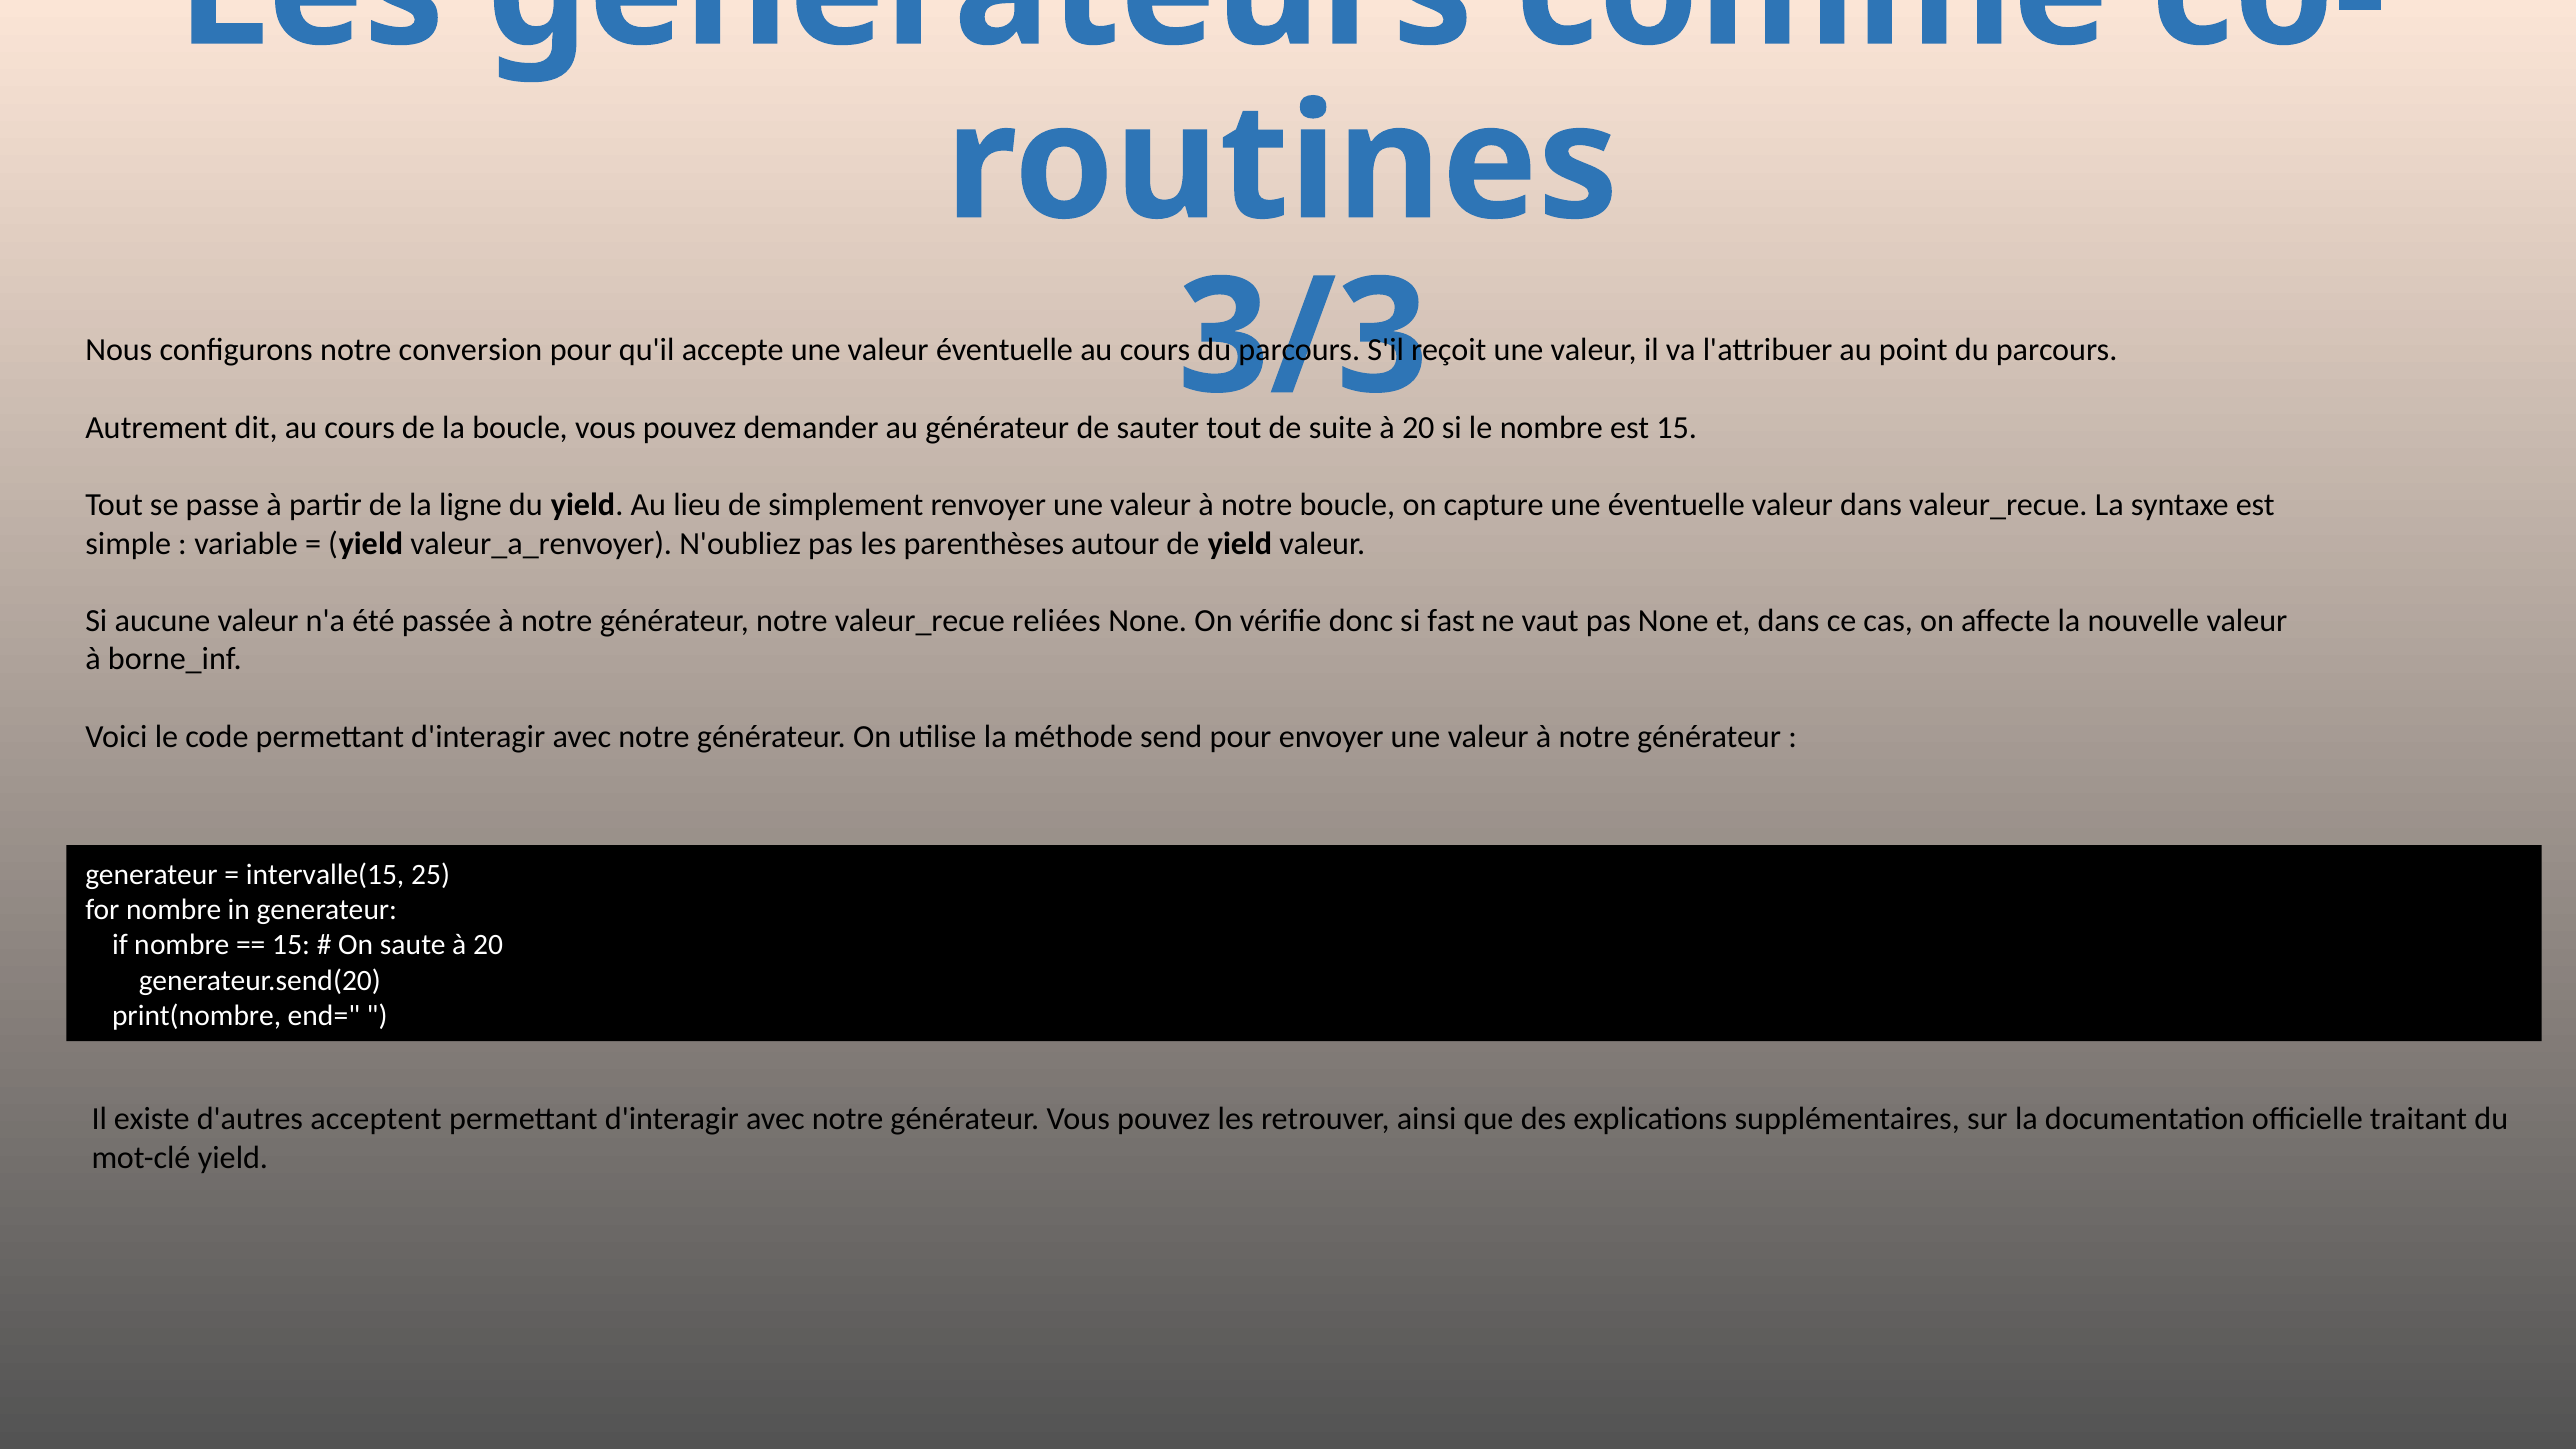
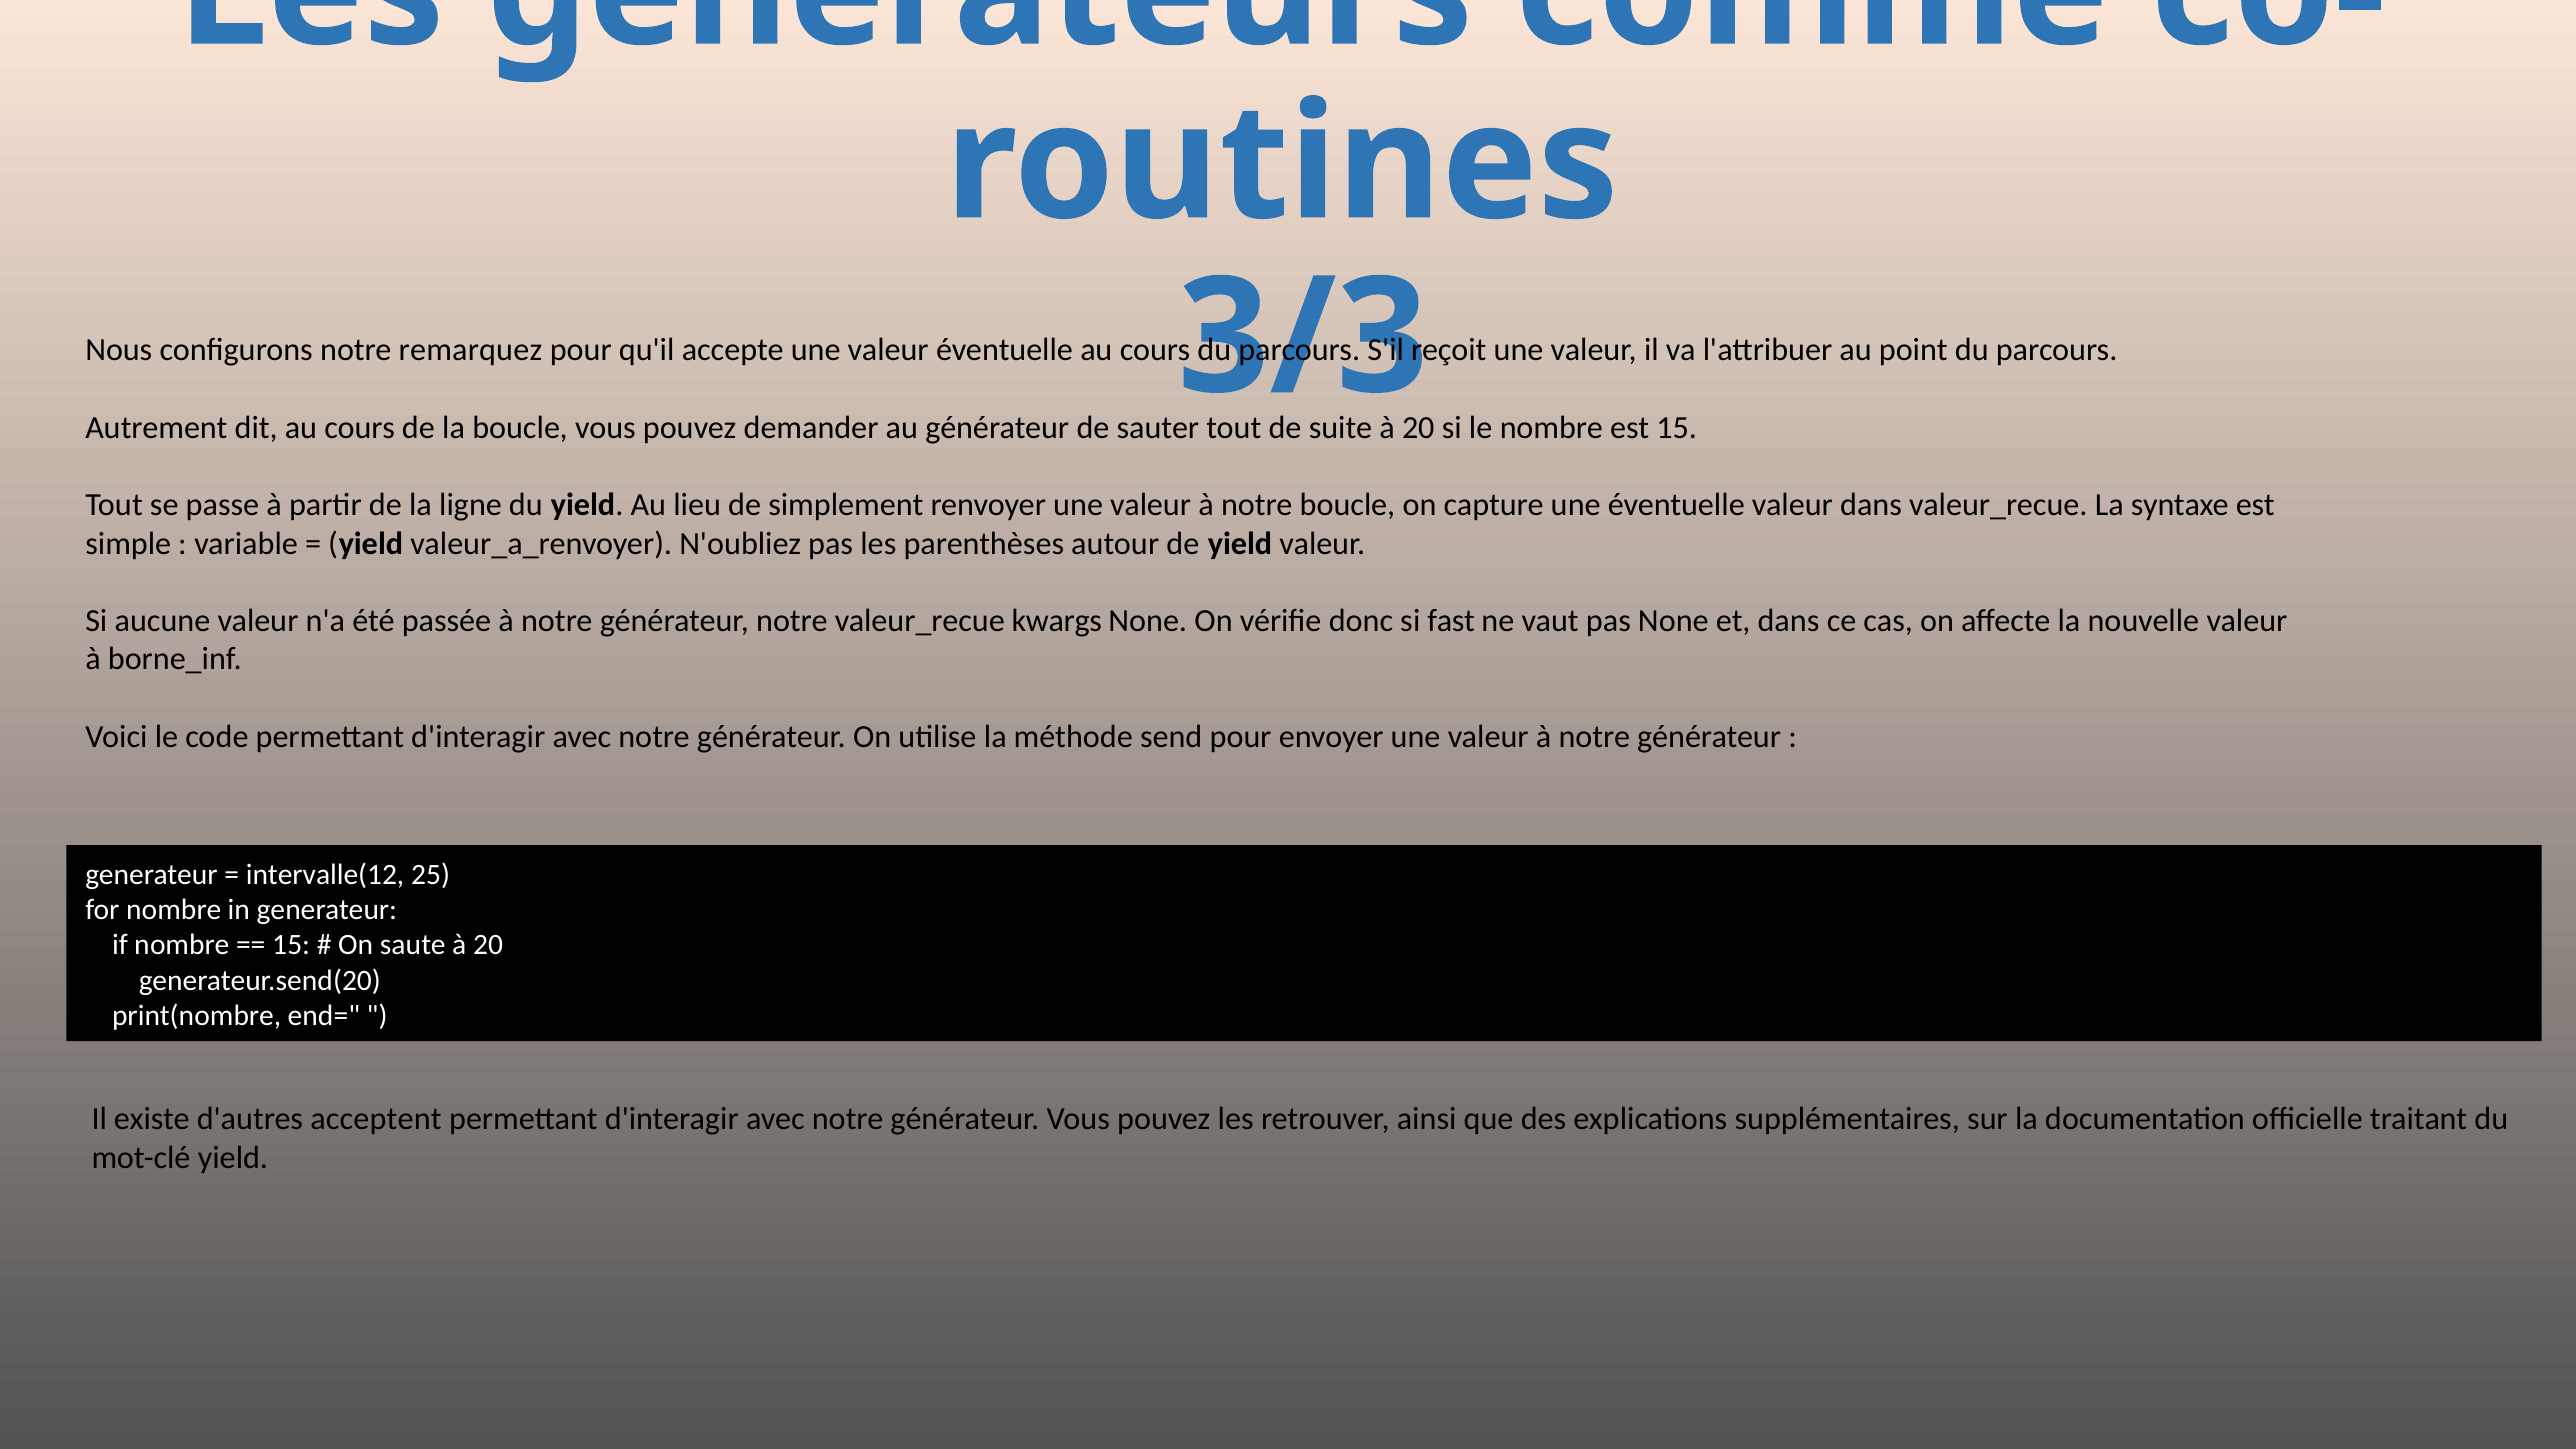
conversion: conversion -> remarquez
reliées: reliées -> kwargs
intervalle(15: intervalle(15 -> intervalle(12
